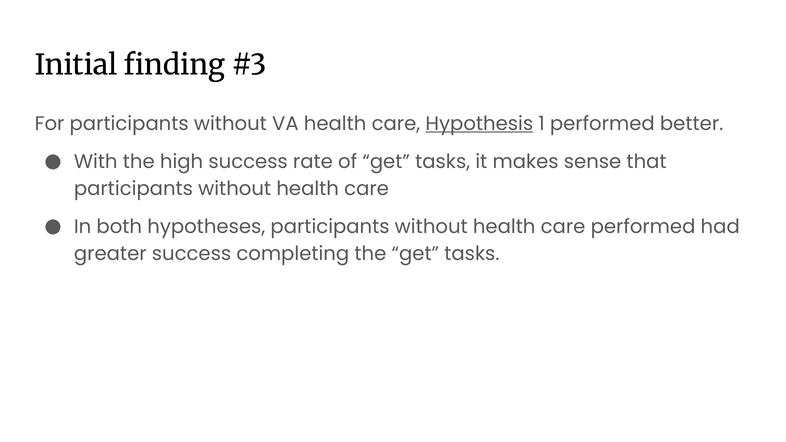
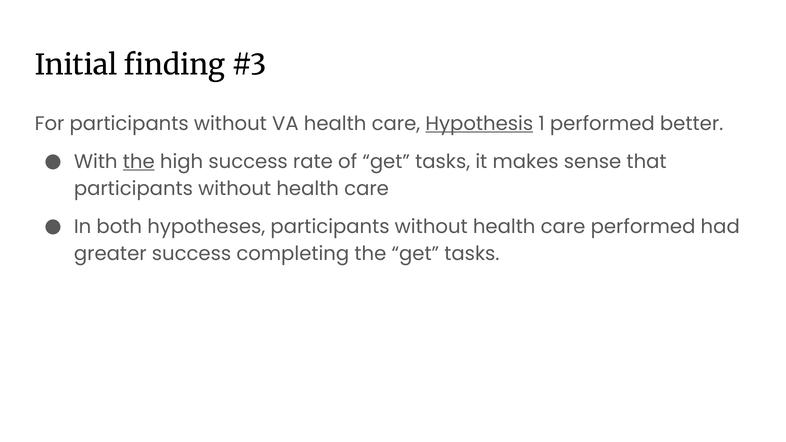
the at (139, 162) underline: none -> present
